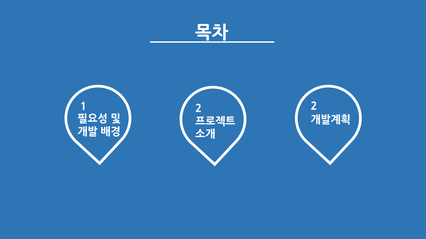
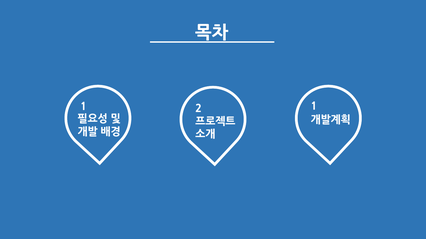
2 2: 2 -> 1
